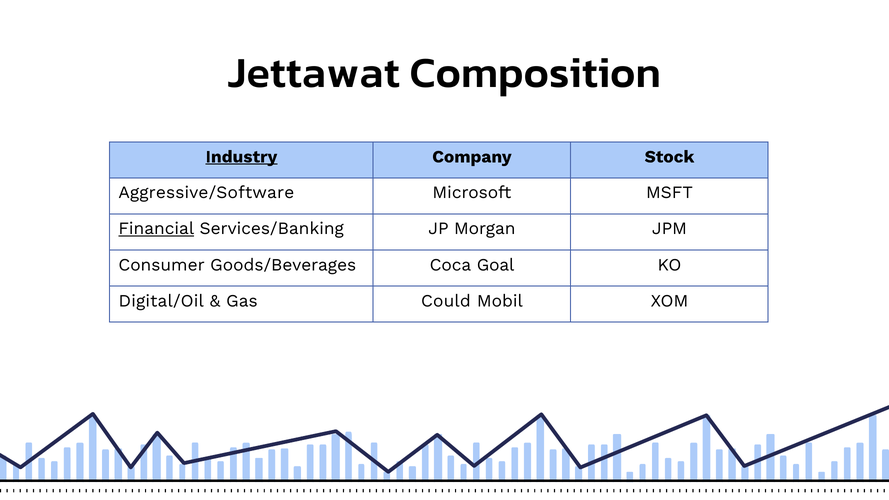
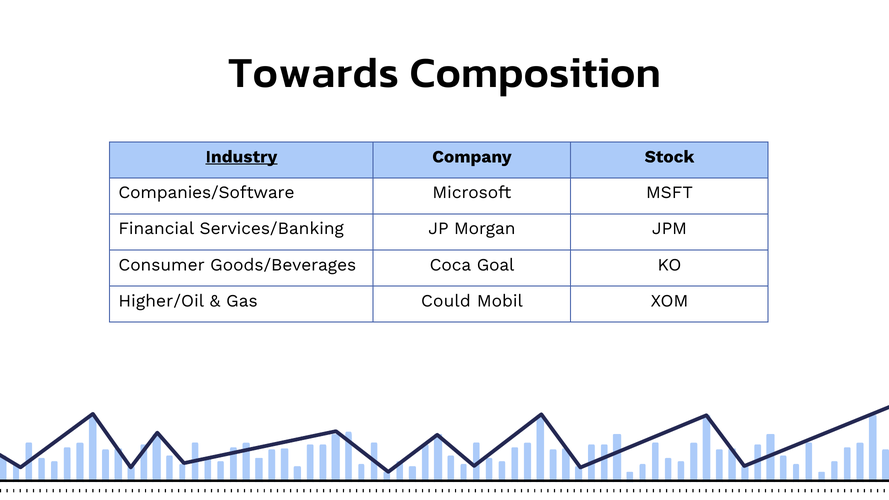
Jettawat: Jettawat -> Towards
Aggressive/Software: Aggressive/Software -> Companies/Software
Financial underline: present -> none
Digital/Oil: Digital/Oil -> Higher/Oil
